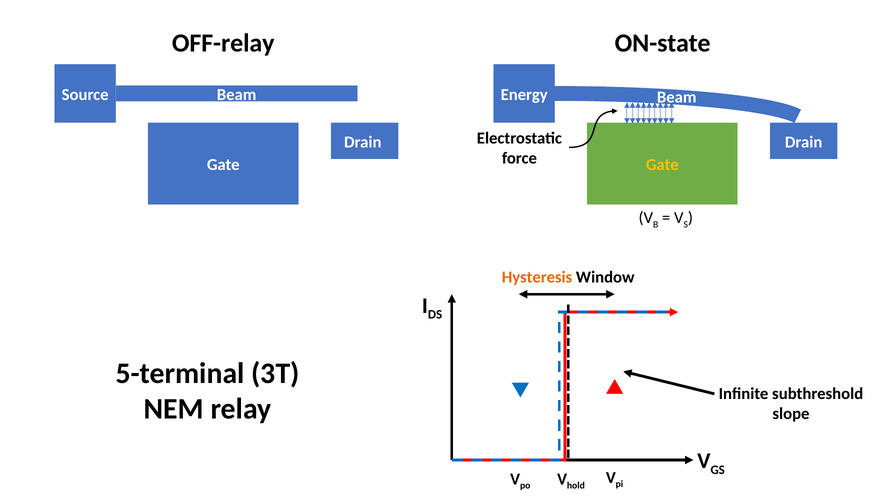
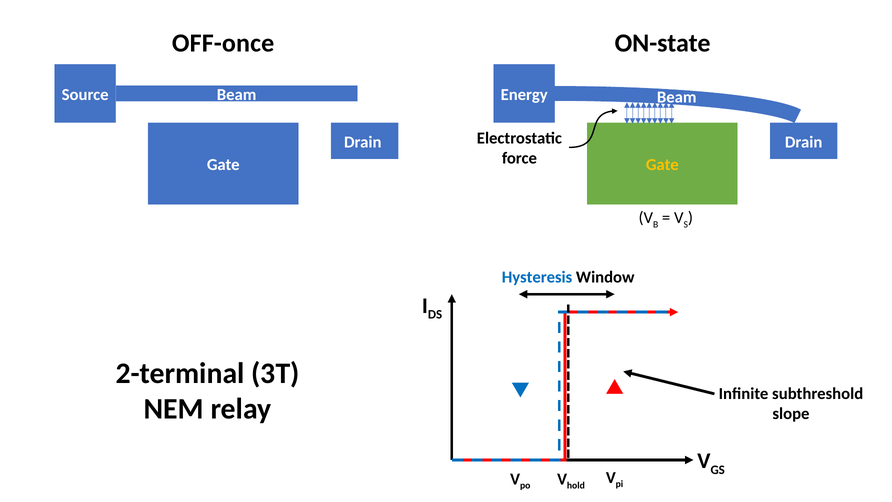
OFF-relay: OFF-relay -> OFF-once
Hysteresis colour: orange -> blue
5-terminal: 5-terminal -> 2-terminal
